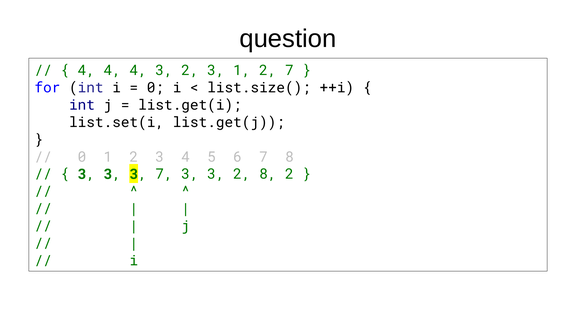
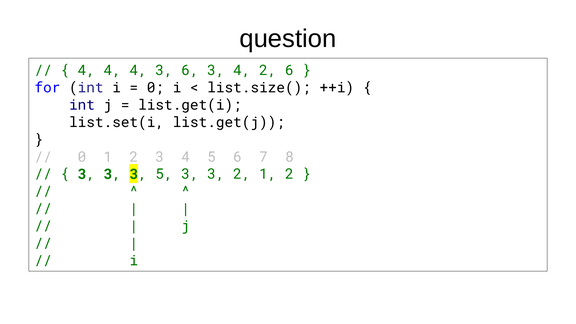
4 3 2: 2 -> 6
1 at (242, 71): 1 -> 4
2 7: 7 -> 6
3 7: 7 -> 5
2 8: 8 -> 1
